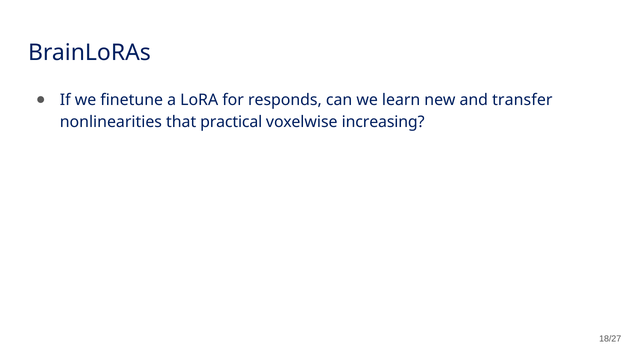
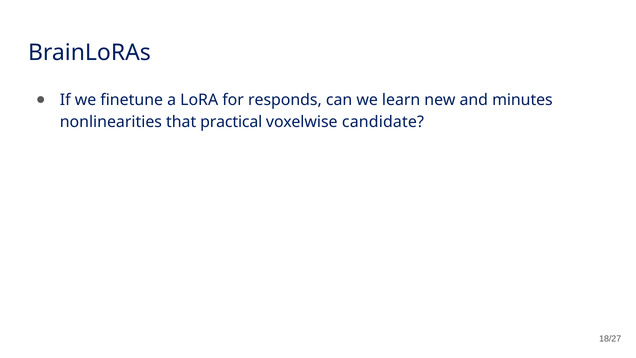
transfer: transfer -> minutes
increasing: increasing -> candidate
